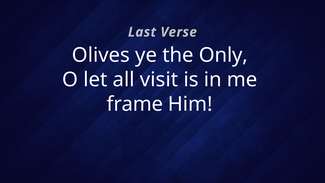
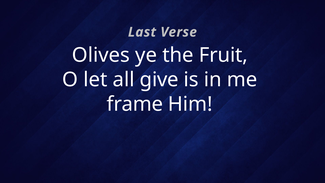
Only: Only -> Fruit
visit: visit -> give
